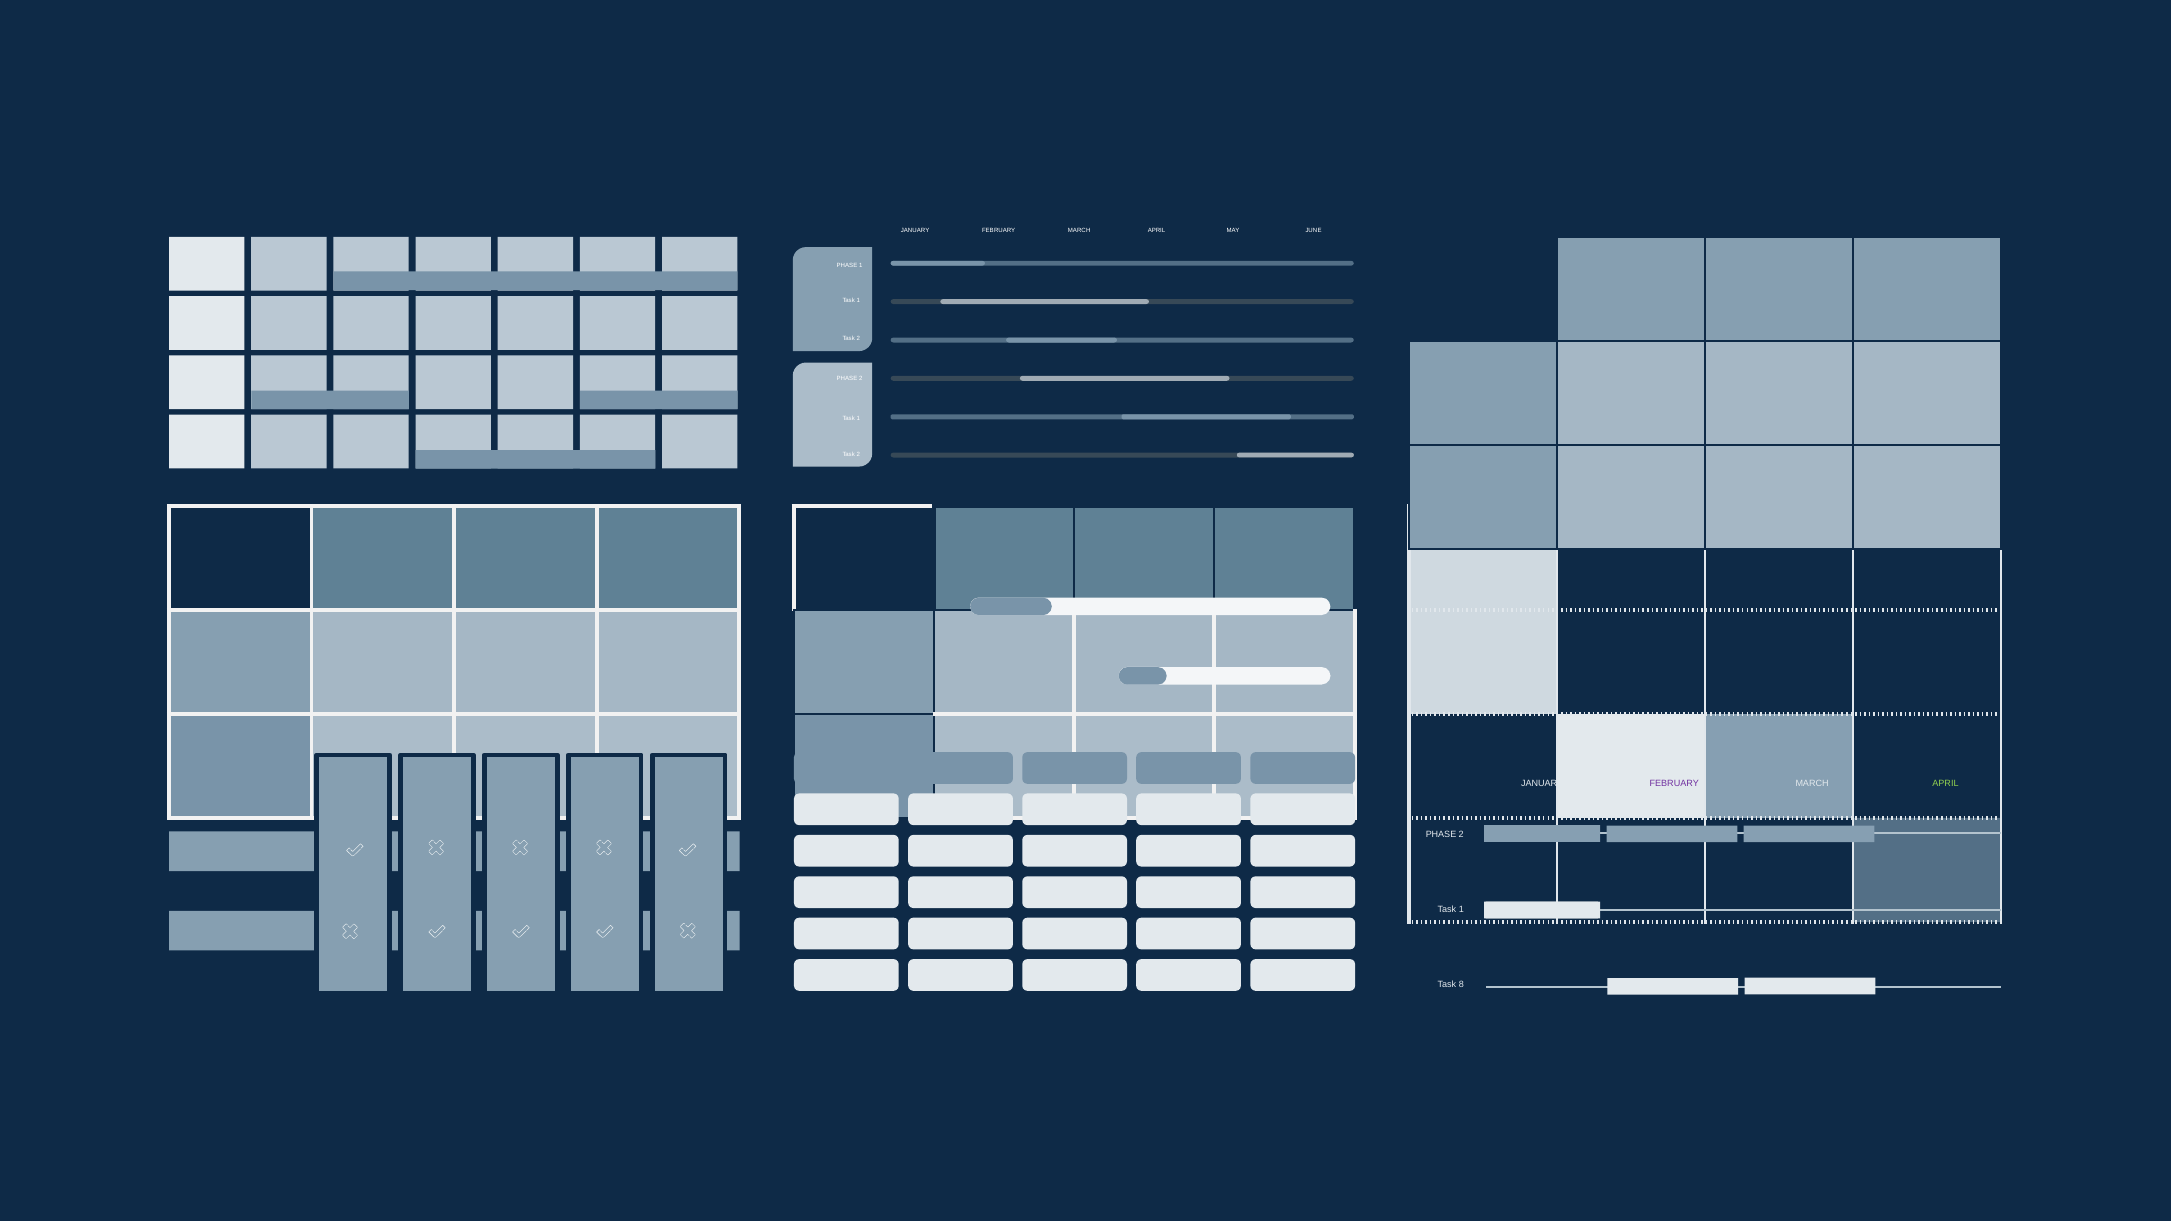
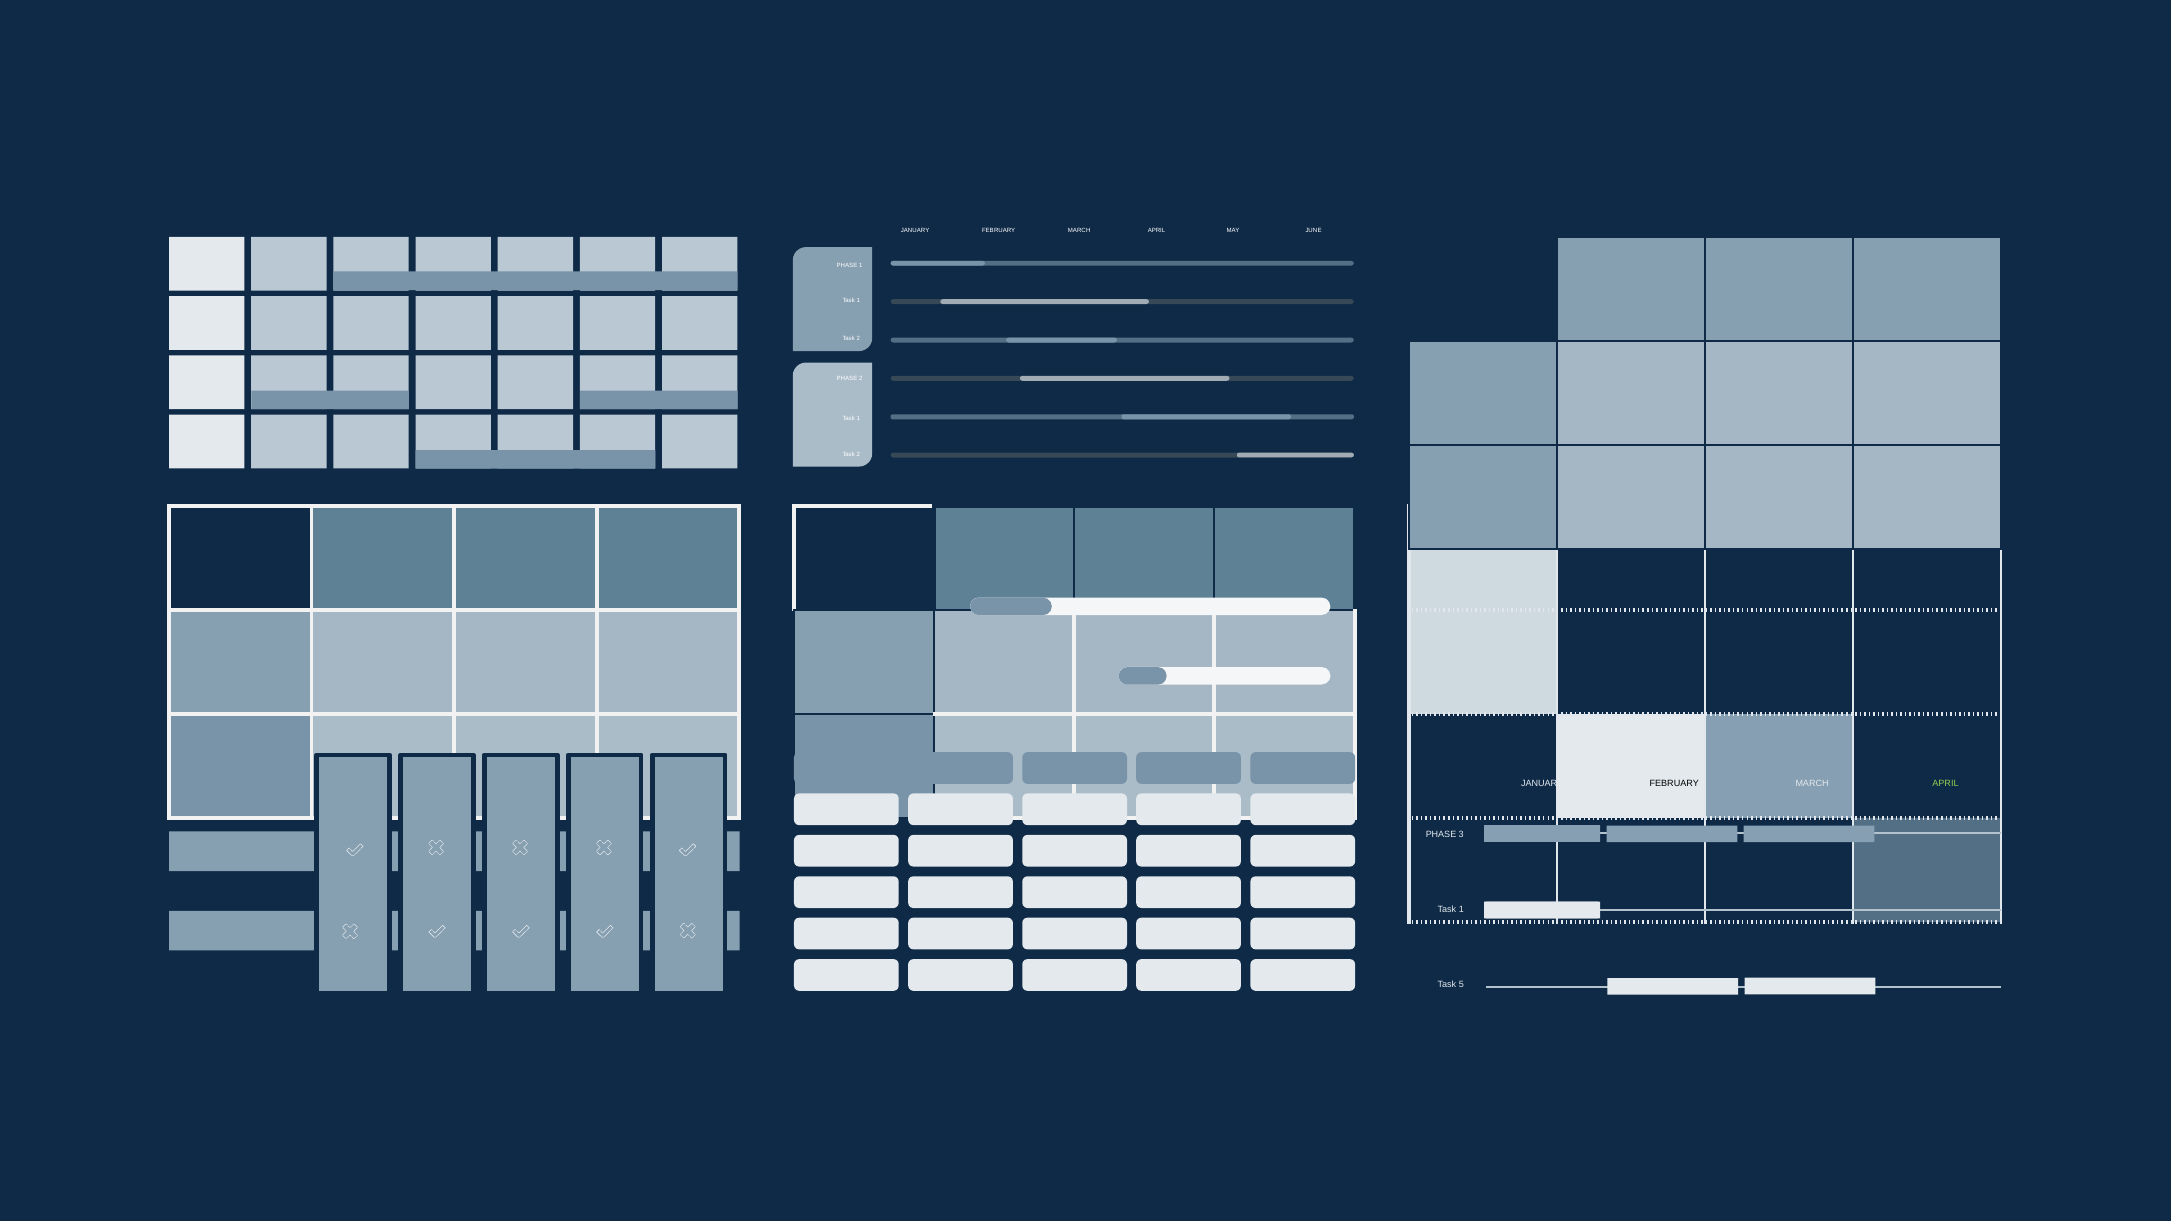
FEBRUARY at (1674, 784) colour: purple -> black
2 at (1461, 834): 2 -> 3
8: 8 -> 5
